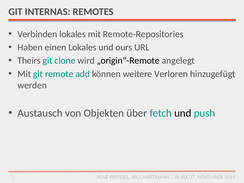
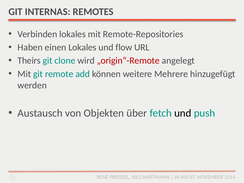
ours: ours -> flow
„origin“-Remote colour: black -> red
Verloren: Verloren -> Mehrere
